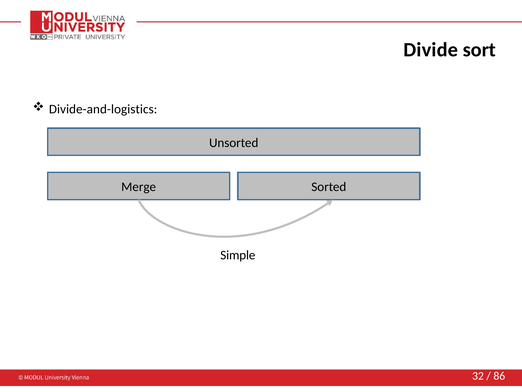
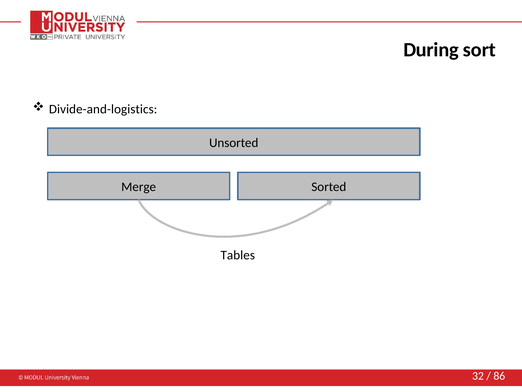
Divide: Divide -> During
Simple: Simple -> Tables
